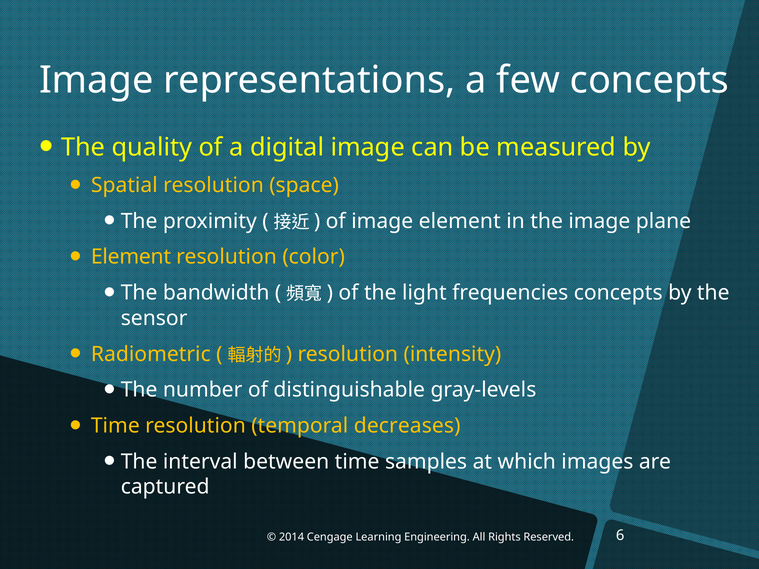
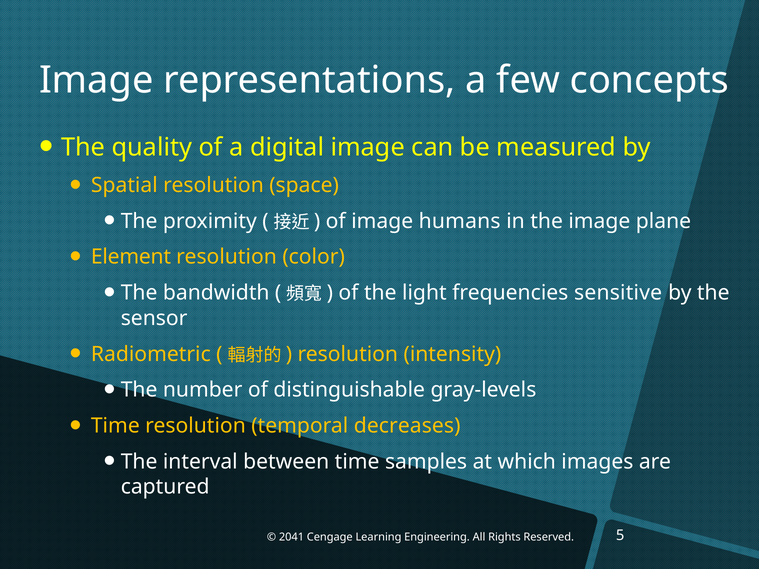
image element: element -> humans
frequencies concepts: concepts -> sensitive
2014: 2014 -> 2041
6: 6 -> 5
